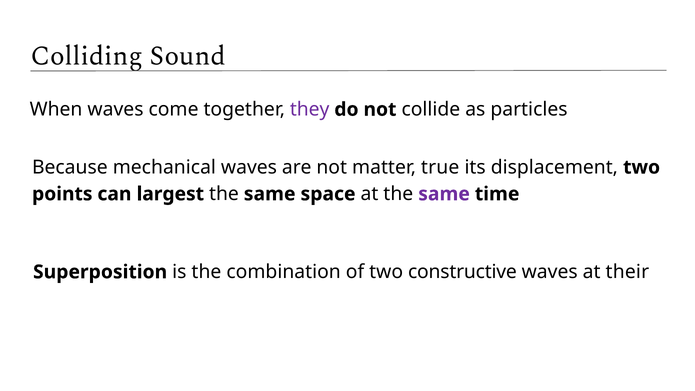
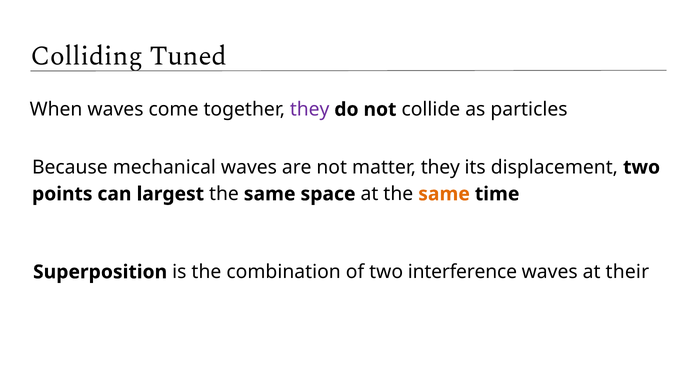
Sound: Sound -> Tuned
matter true: true -> they
same at (444, 194) colour: purple -> orange
constructive: constructive -> interference
